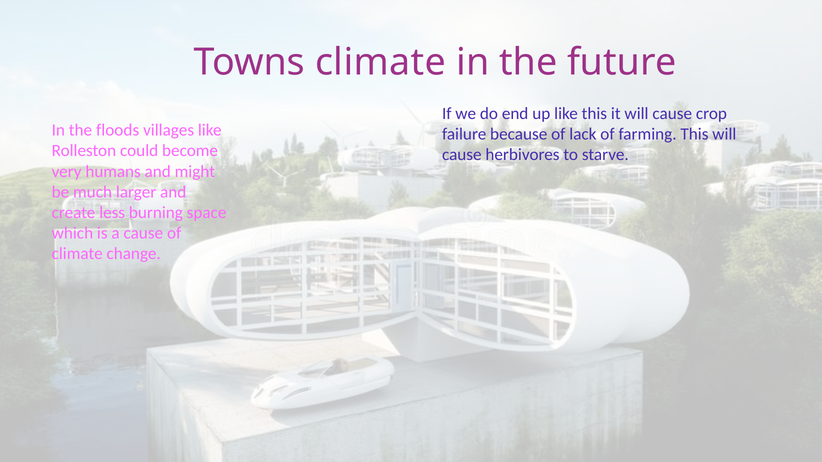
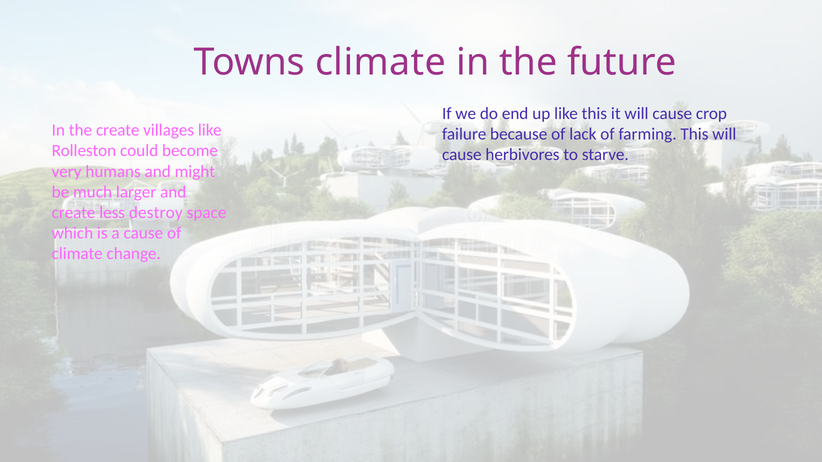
the floods: floods -> create
burning: burning -> destroy
